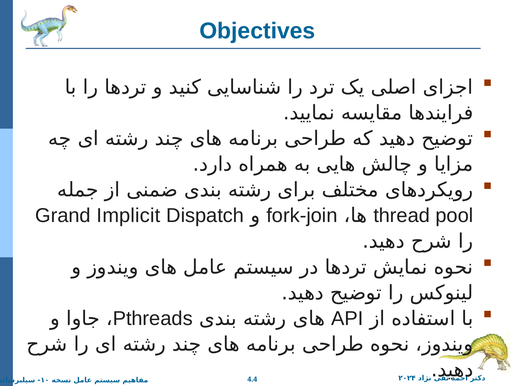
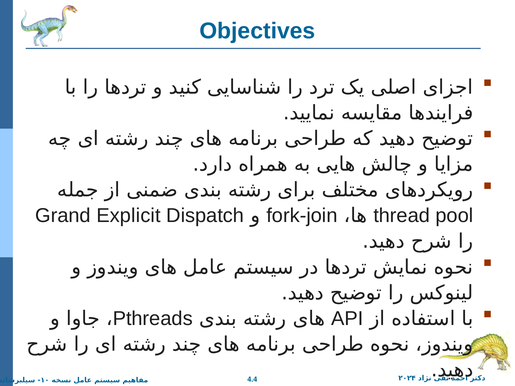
Implicit: Implicit -> Explicit
